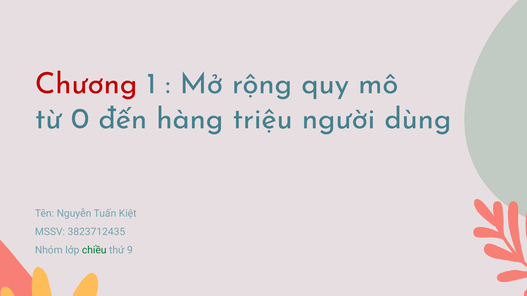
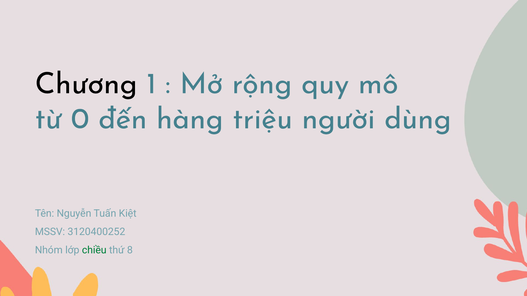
Chương colour: red -> black
3823712435: 3823712435 -> 3120400252
9: 9 -> 8
